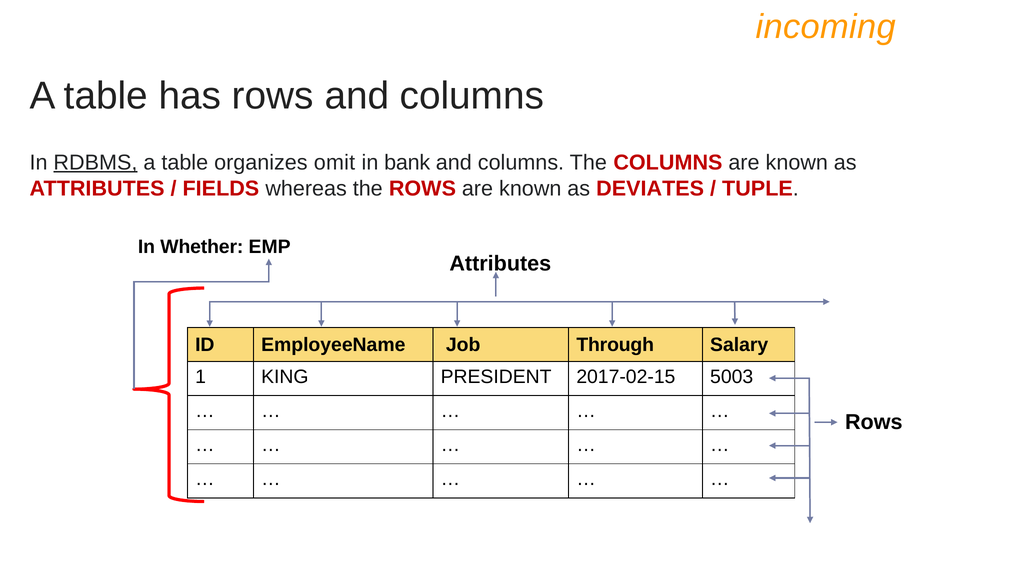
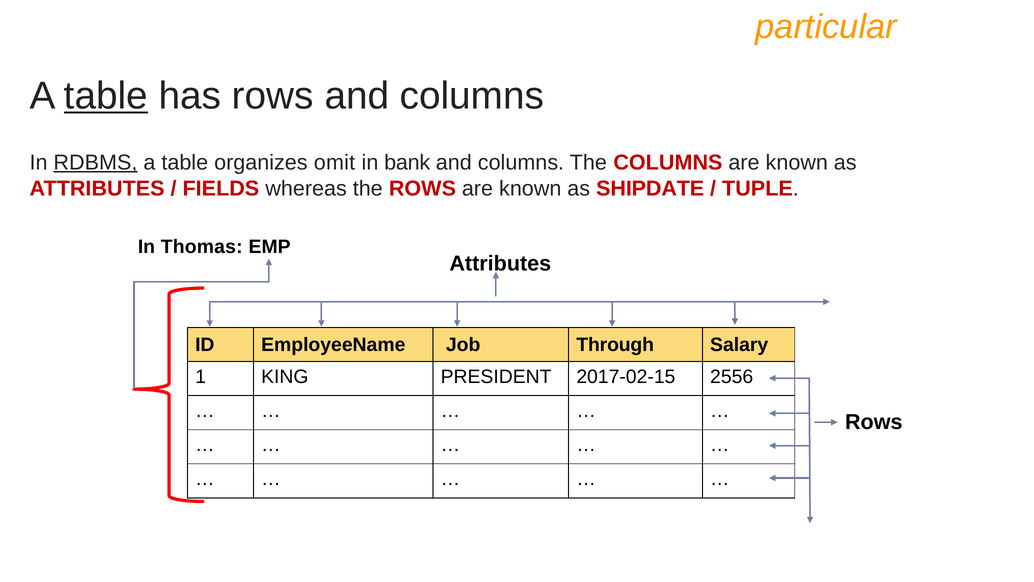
incoming: incoming -> particular
table at (106, 96) underline: none -> present
DEVIATES: DEVIATES -> SHIPDATE
Whether: Whether -> Thomas
5003: 5003 -> 2556
